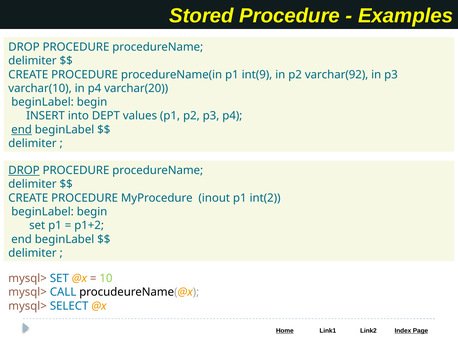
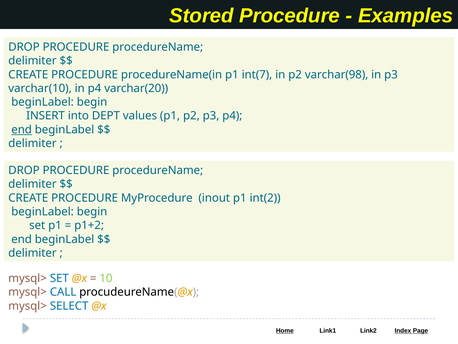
int(9: int(9 -> int(7
varchar(92: varchar(92 -> varchar(98
DROP at (24, 170) underline: present -> none
